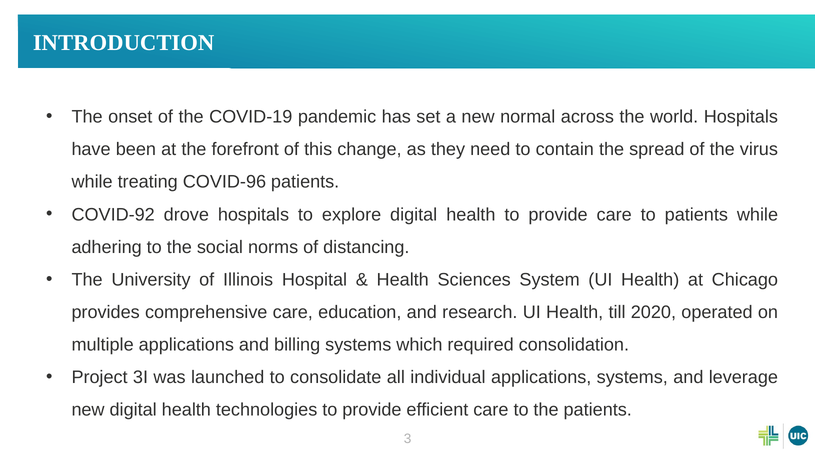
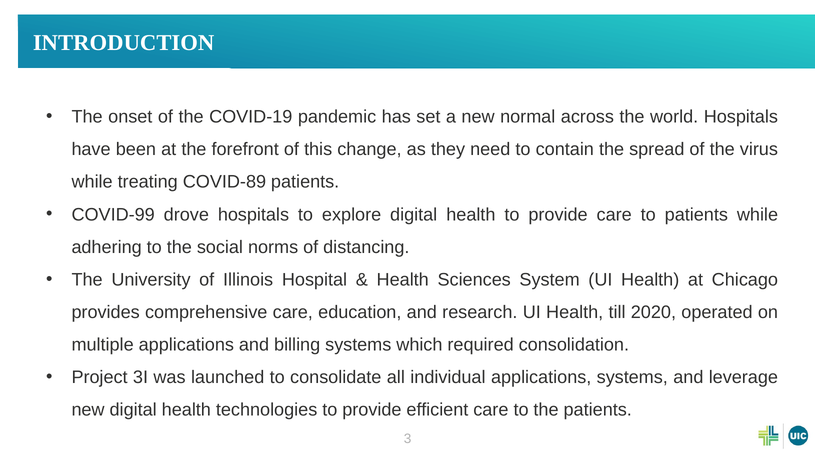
COVID-96: COVID-96 -> COVID-89
COVID-92: COVID-92 -> COVID-99
